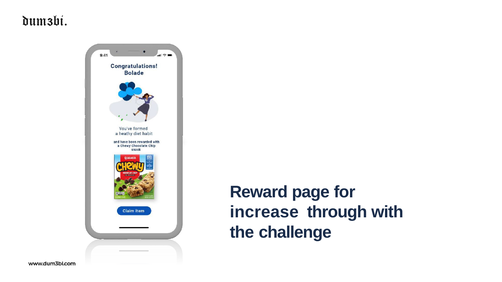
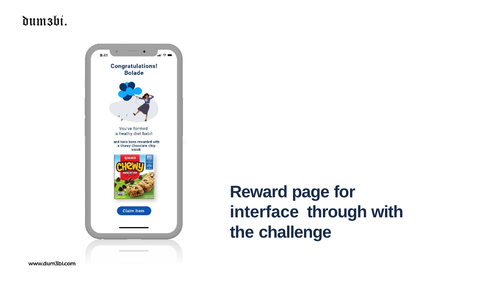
increase: increase -> interface
